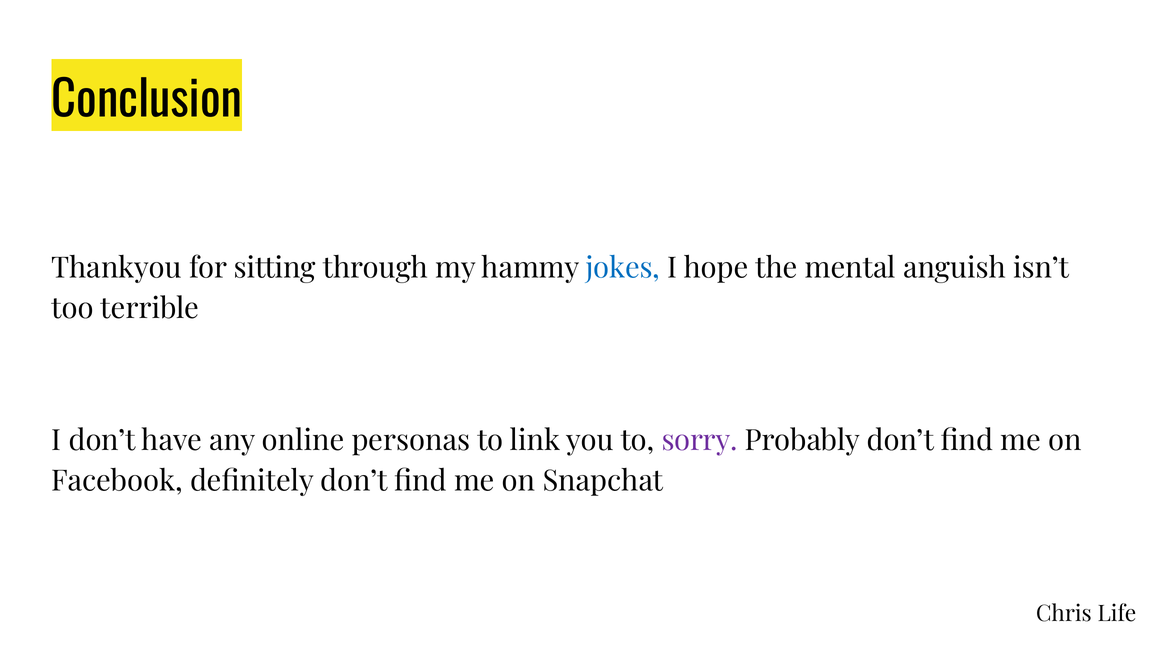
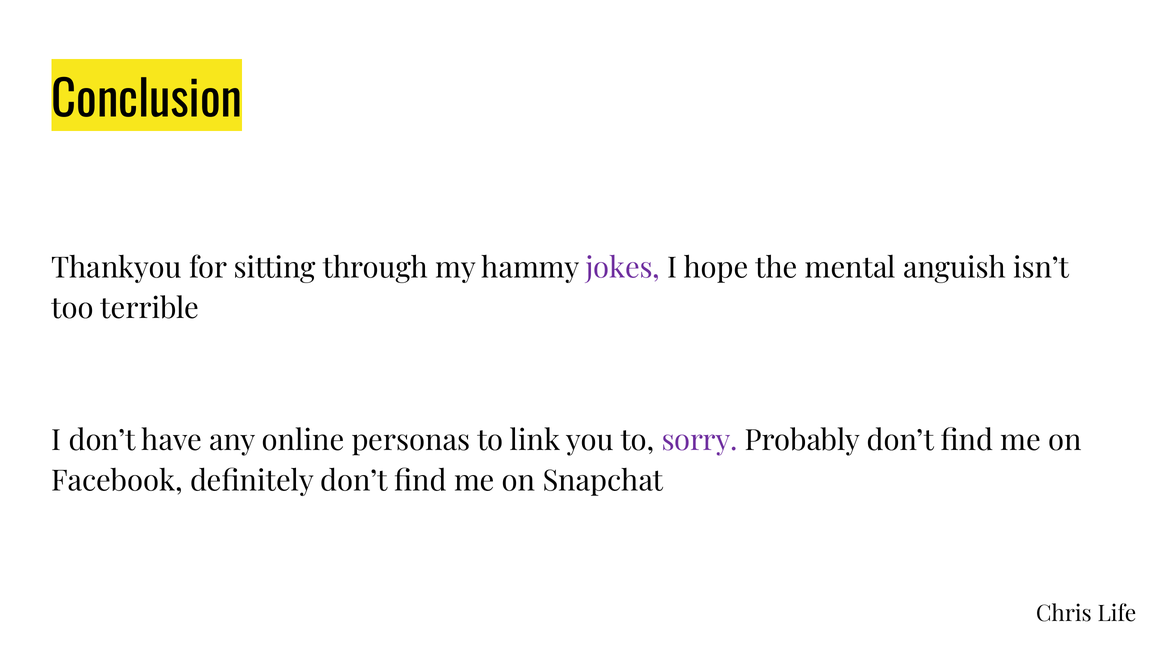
jokes colour: blue -> purple
